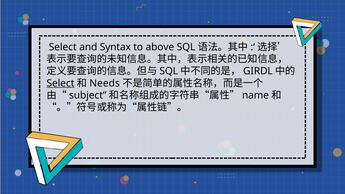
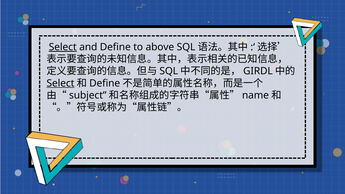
Select at (63, 47) underline: none -> present
and Syntax: Syntax -> Define
Needs at (105, 83): Needs -> Define
